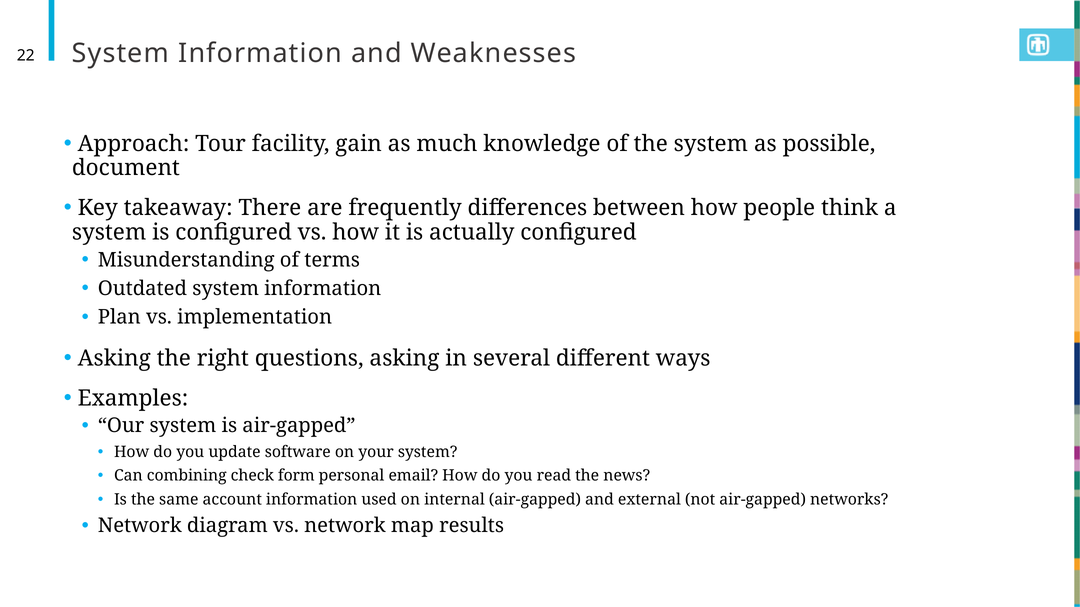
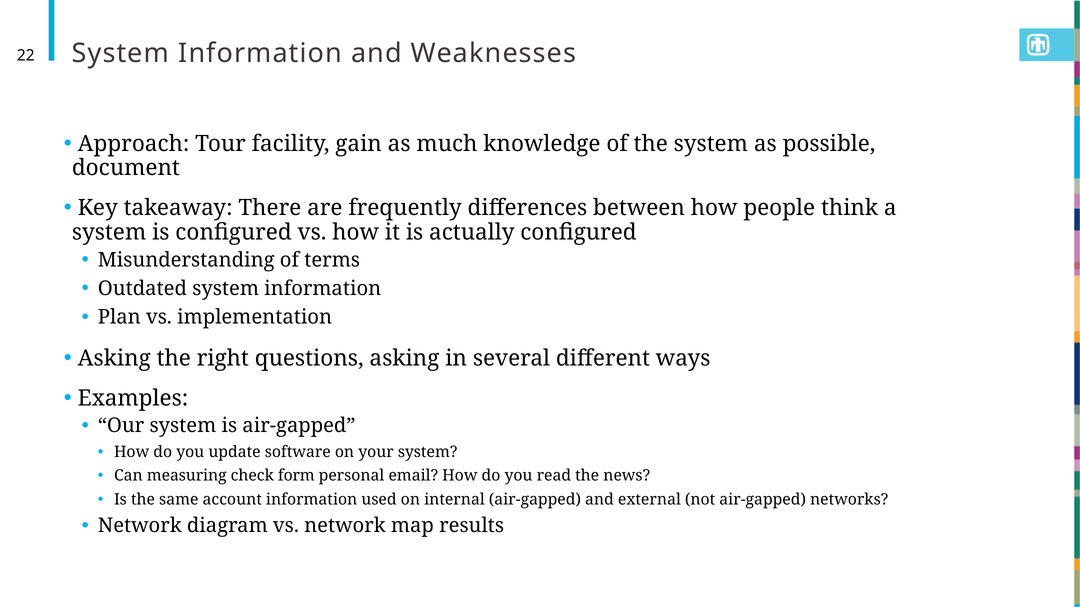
combining: combining -> measuring
